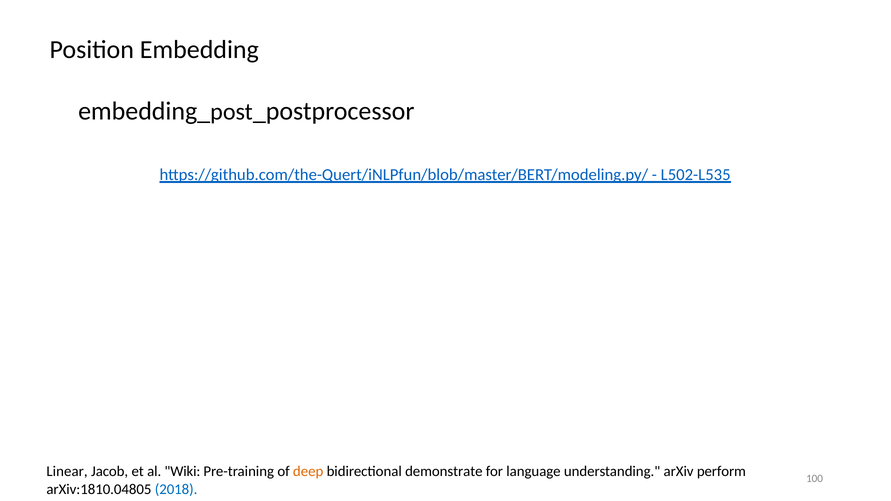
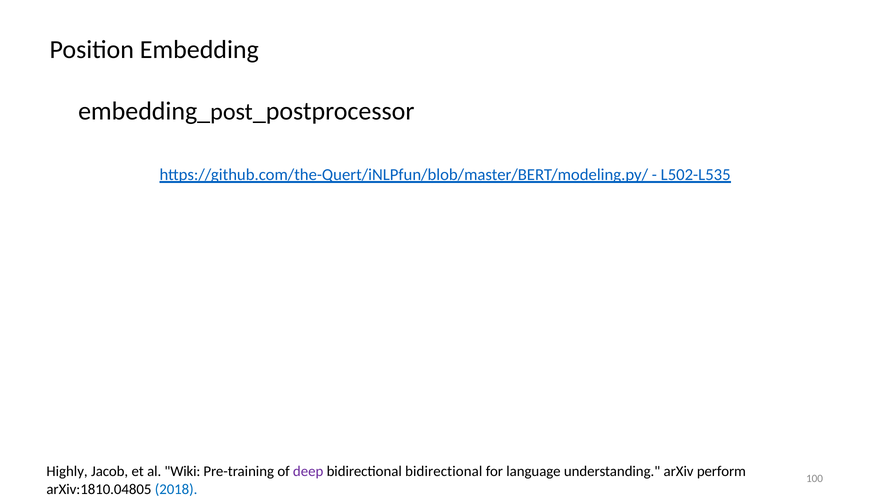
Linear: Linear -> Highly
deep colour: orange -> purple
bidirectional demonstrate: demonstrate -> bidirectional
